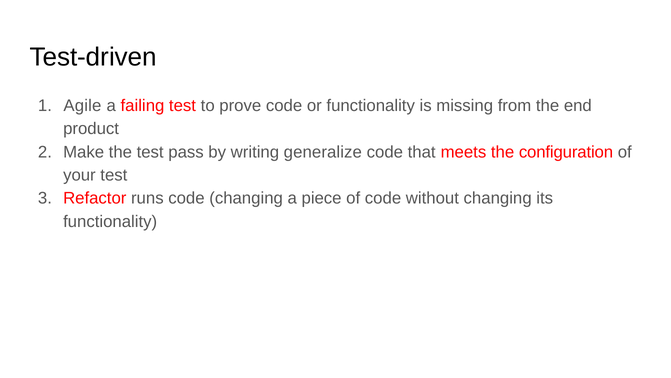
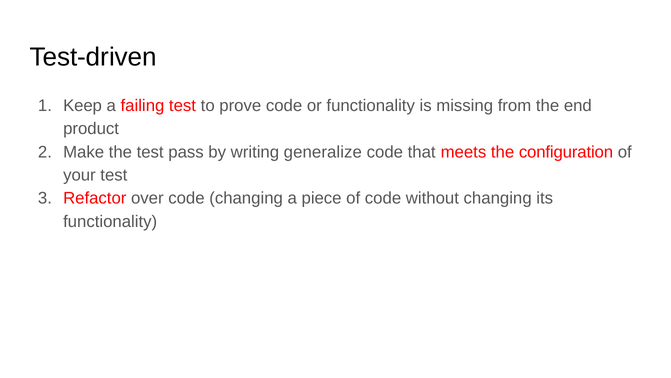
Agile: Agile -> Keep
runs: runs -> over
